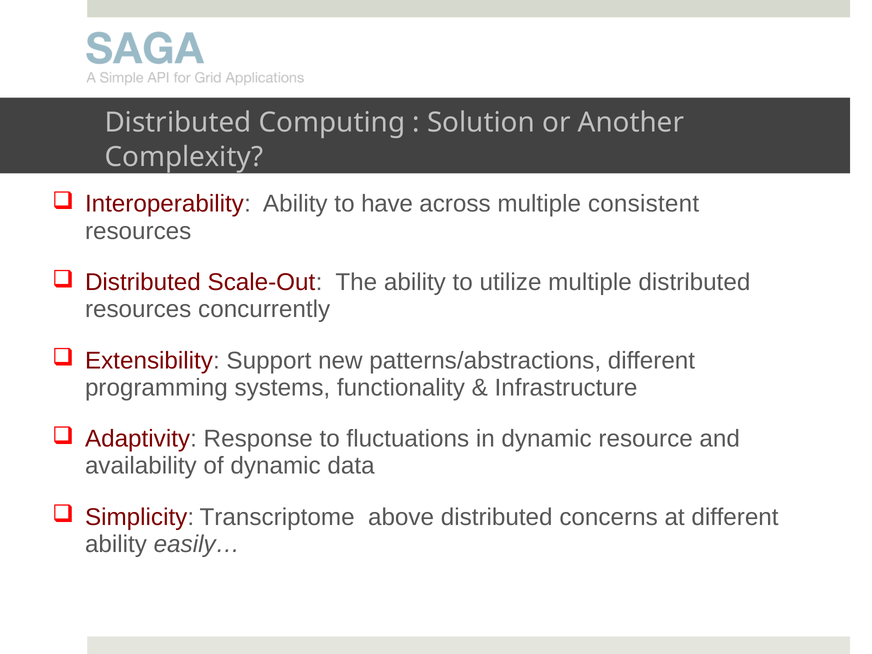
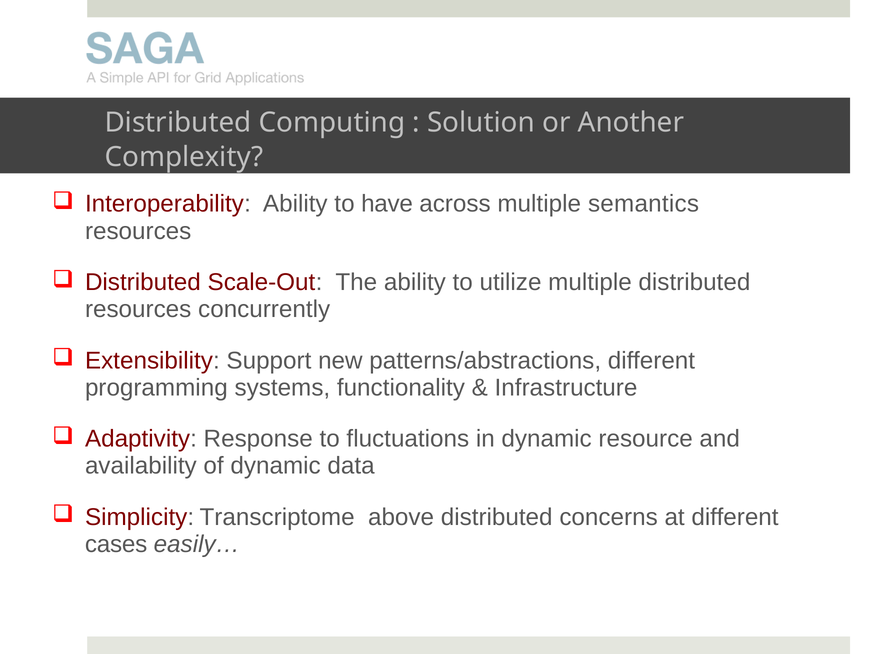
consistent: consistent -> semantics
ability at (116, 544): ability -> cases
